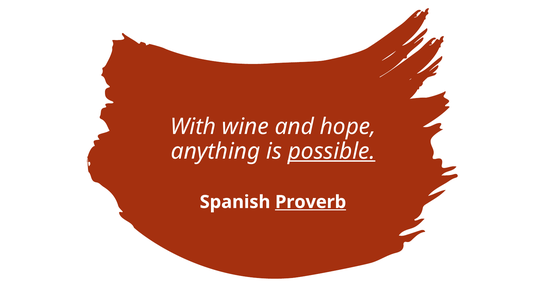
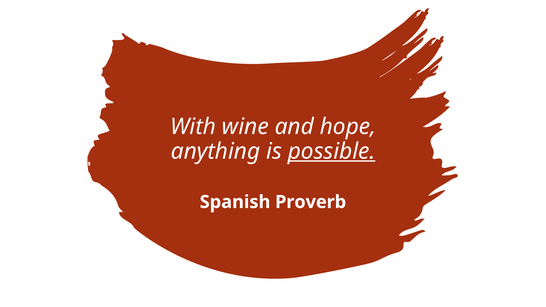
Proverb underline: present -> none
